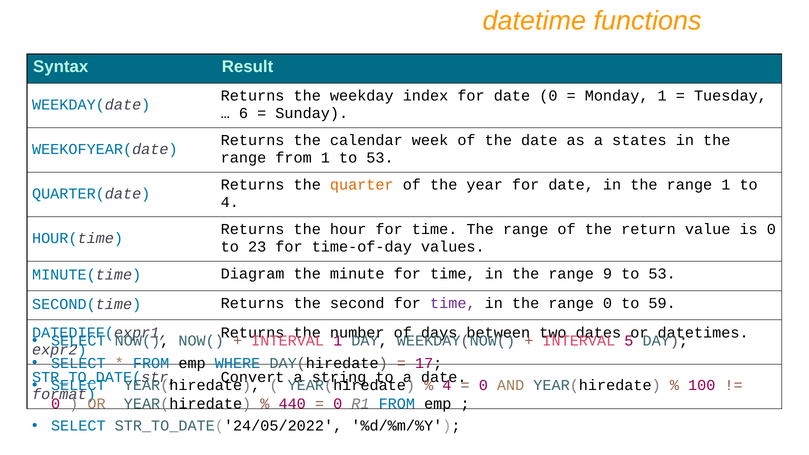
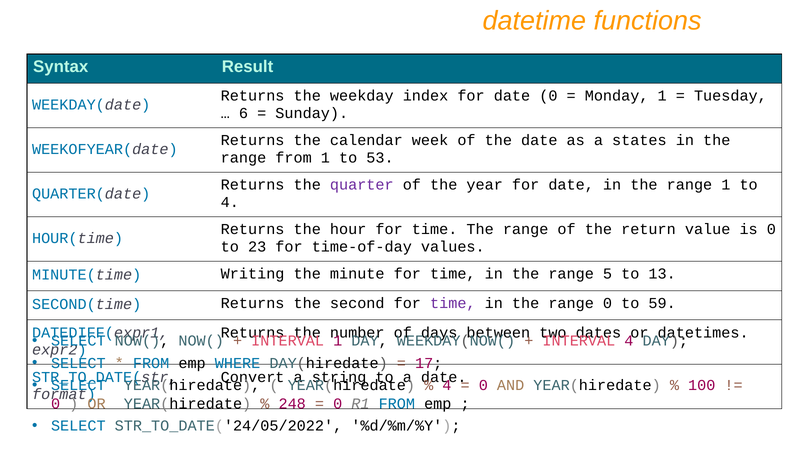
quarter colour: orange -> purple
Diagram: Diagram -> Writing
9: 9 -> 5
53 at (662, 274): 53 -> 13
5 at (629, 341): 5 -> 4
440: 440 -> 248
